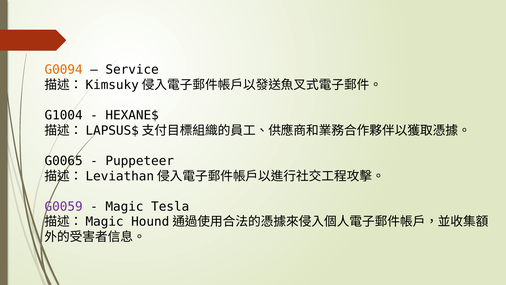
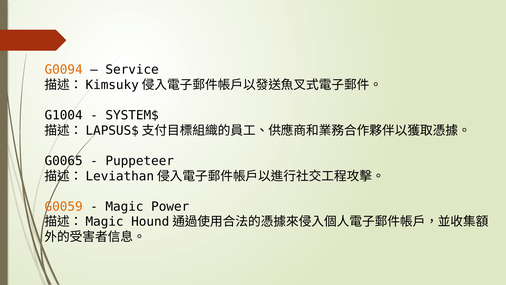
HEXANE$: HEXANE$ -> SYSTEM$
G0059 colour: purple -> orange
Tesla: Tesla -> Power
